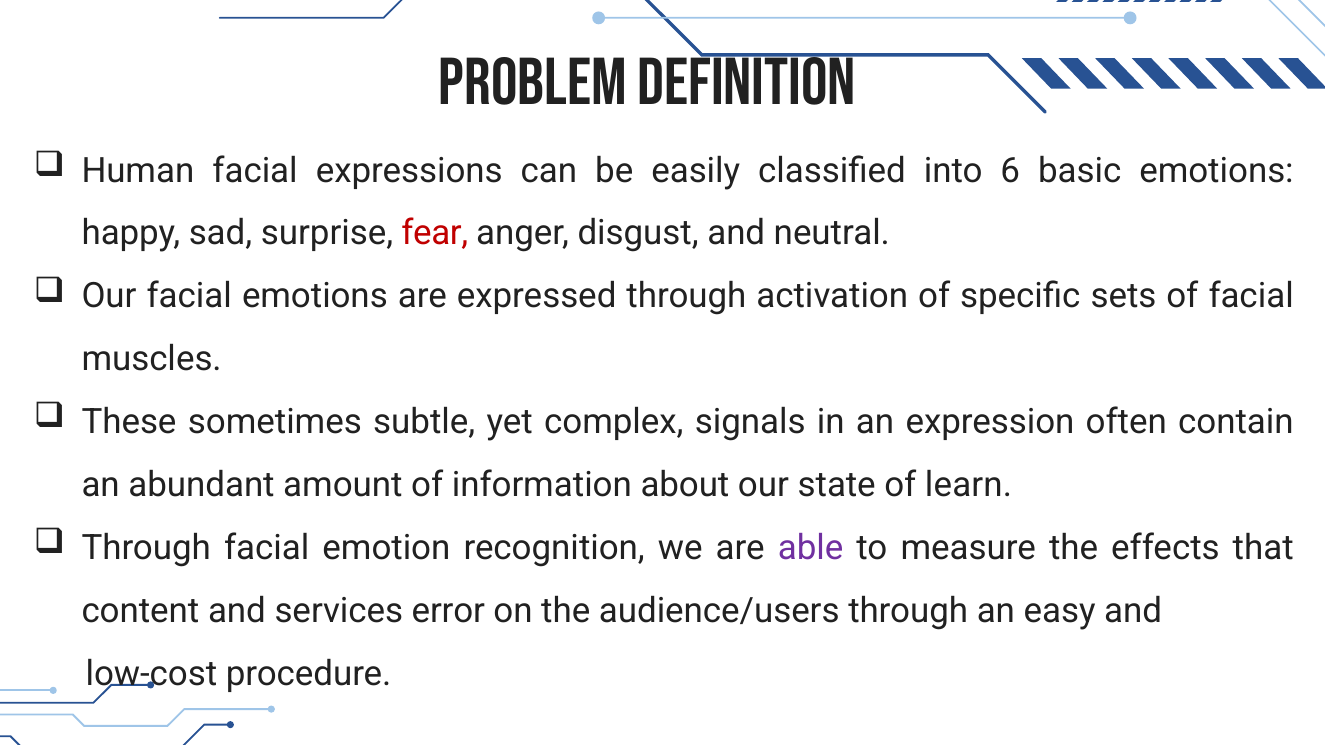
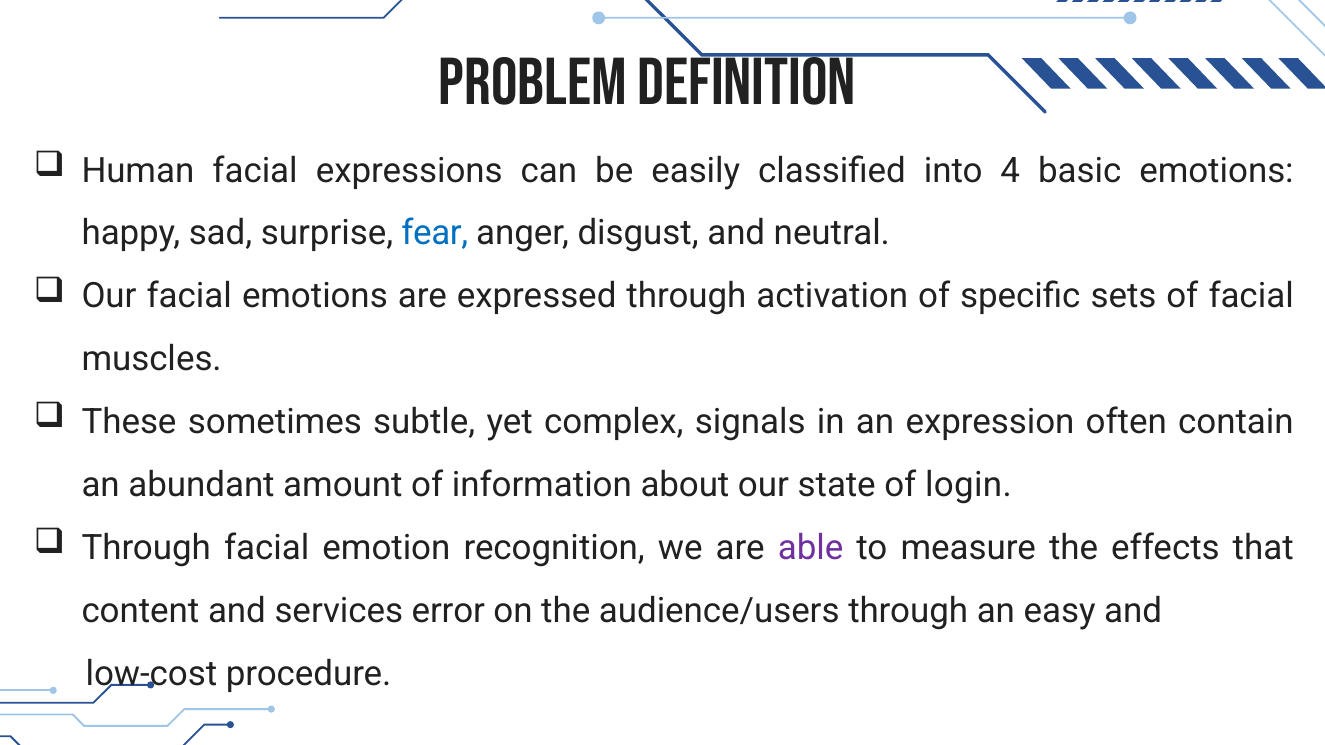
6: 6 -> 4
fear colour: red -> blue
learn: learn -> login
